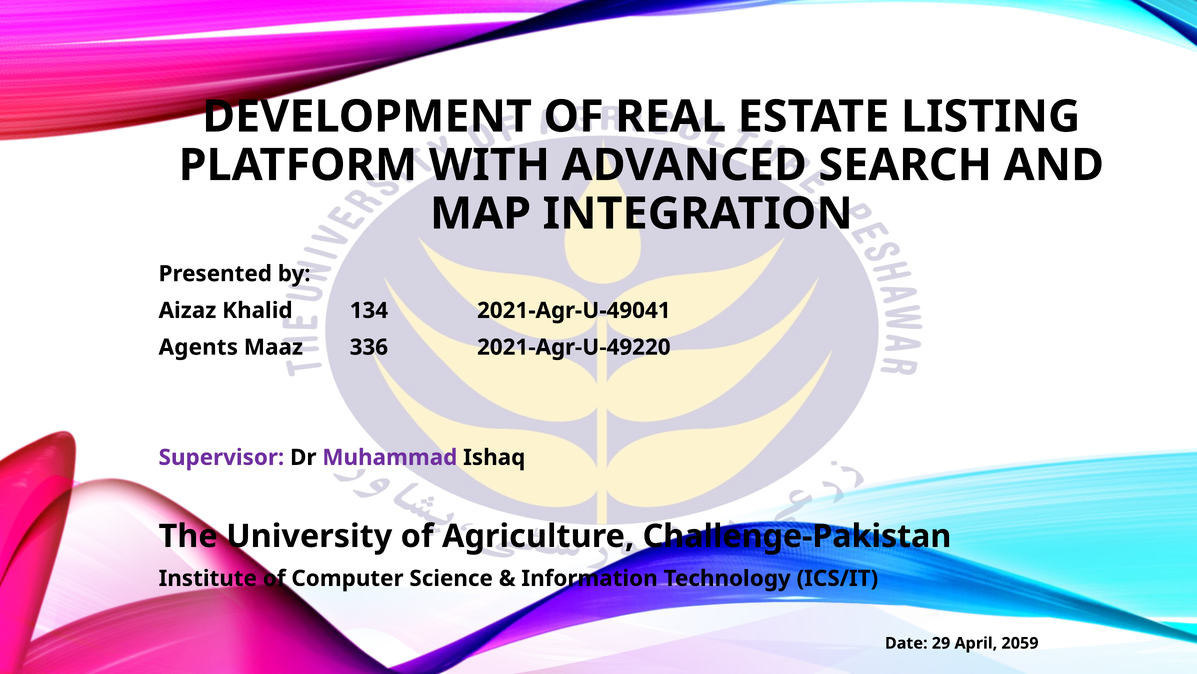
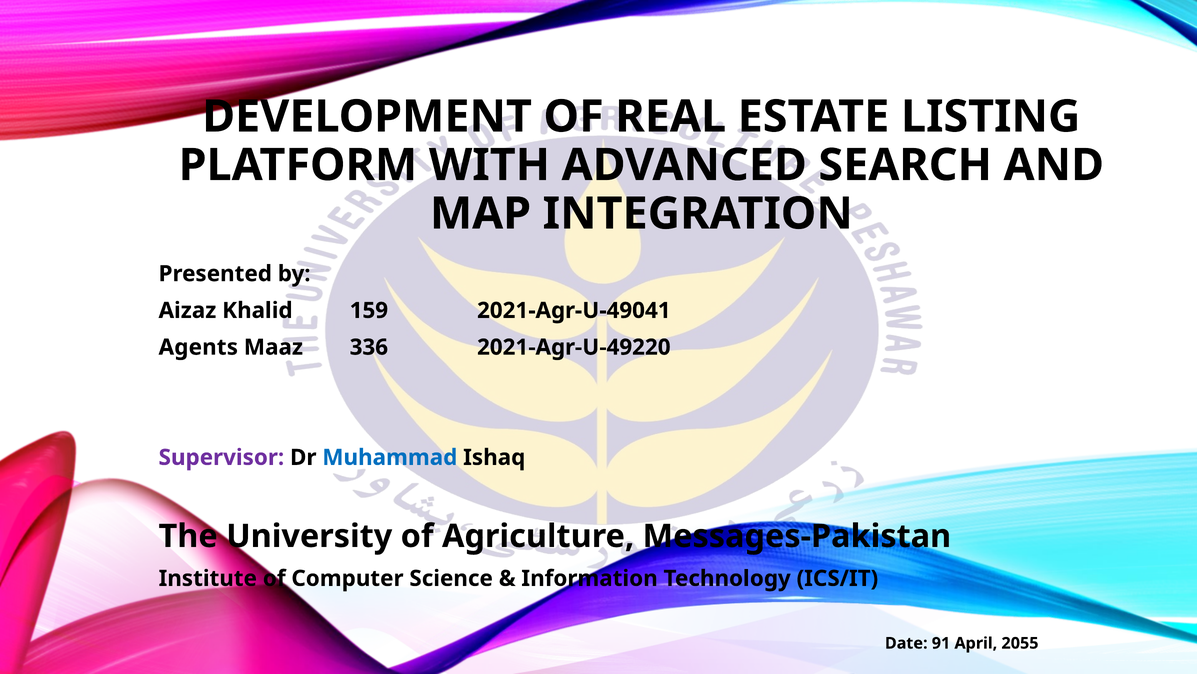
134: 134 -> 159
Muhammad colour: purple -> blue
Challenge-Pakistan: Challenge-Pakistan -> Messages-Pakistan
29: 29 -> 91
2059: 2059 -> 2055
